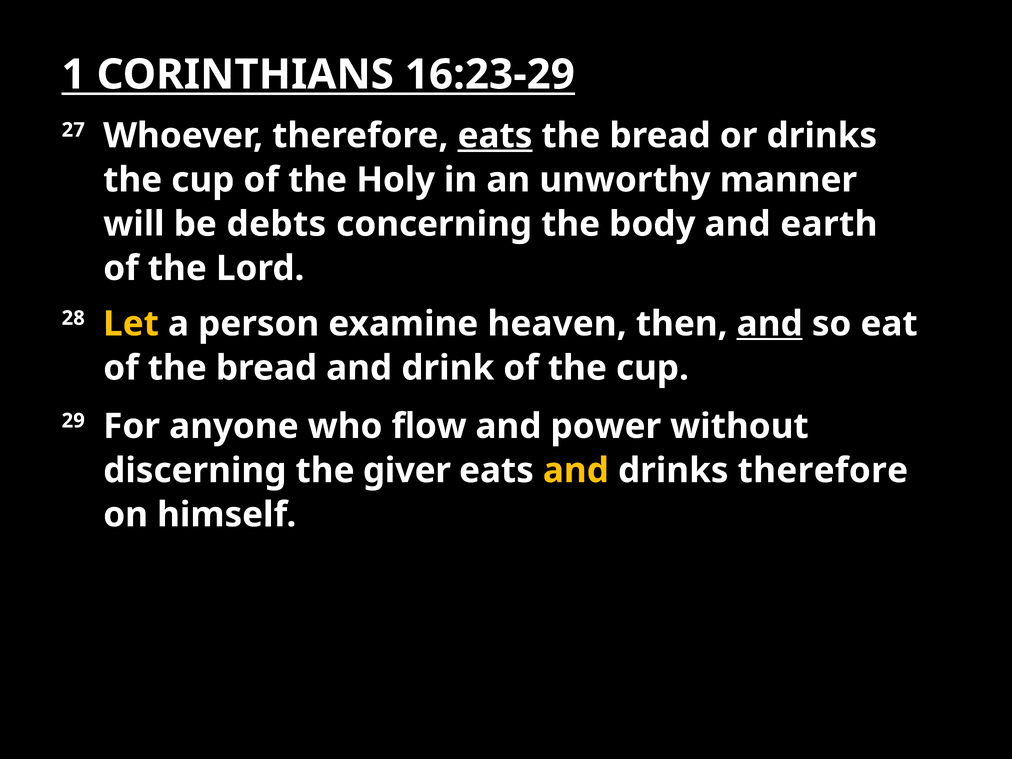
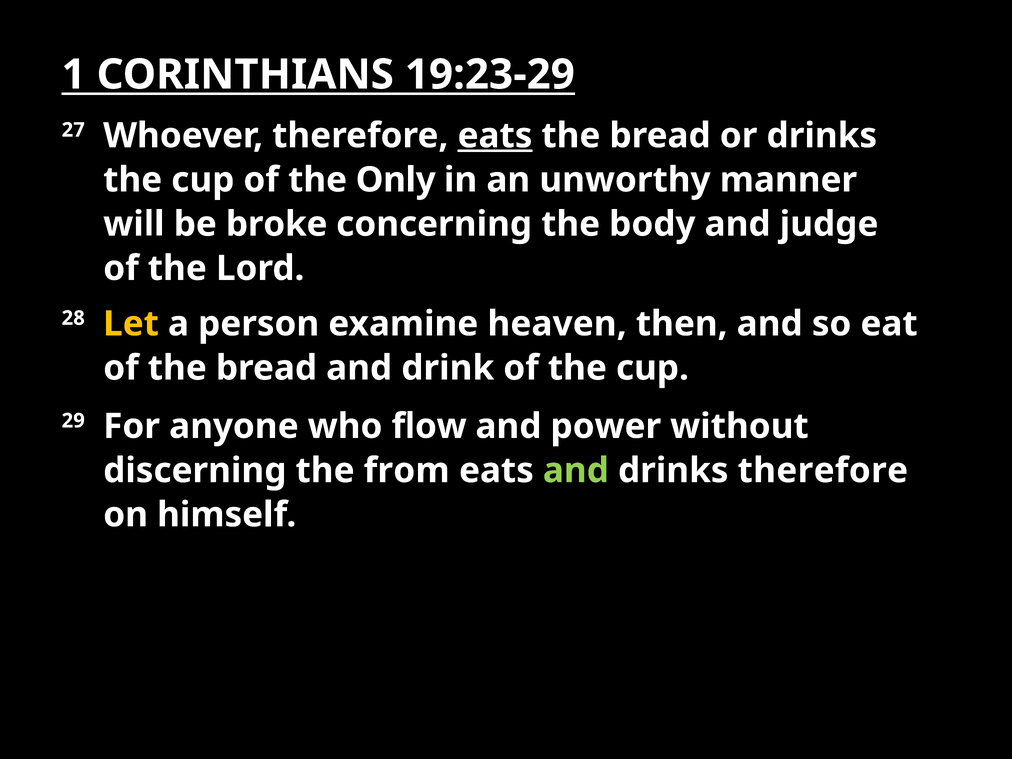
16:23-29: 16:23-29 -> 19:23-29
Holy: Holy -> Only
debts: debts -> broke
earth: earth -> judge
and at (770, 324) underline: present -> none
giver: giver -> from
and at (576, 471) colour: yellow -> light green
